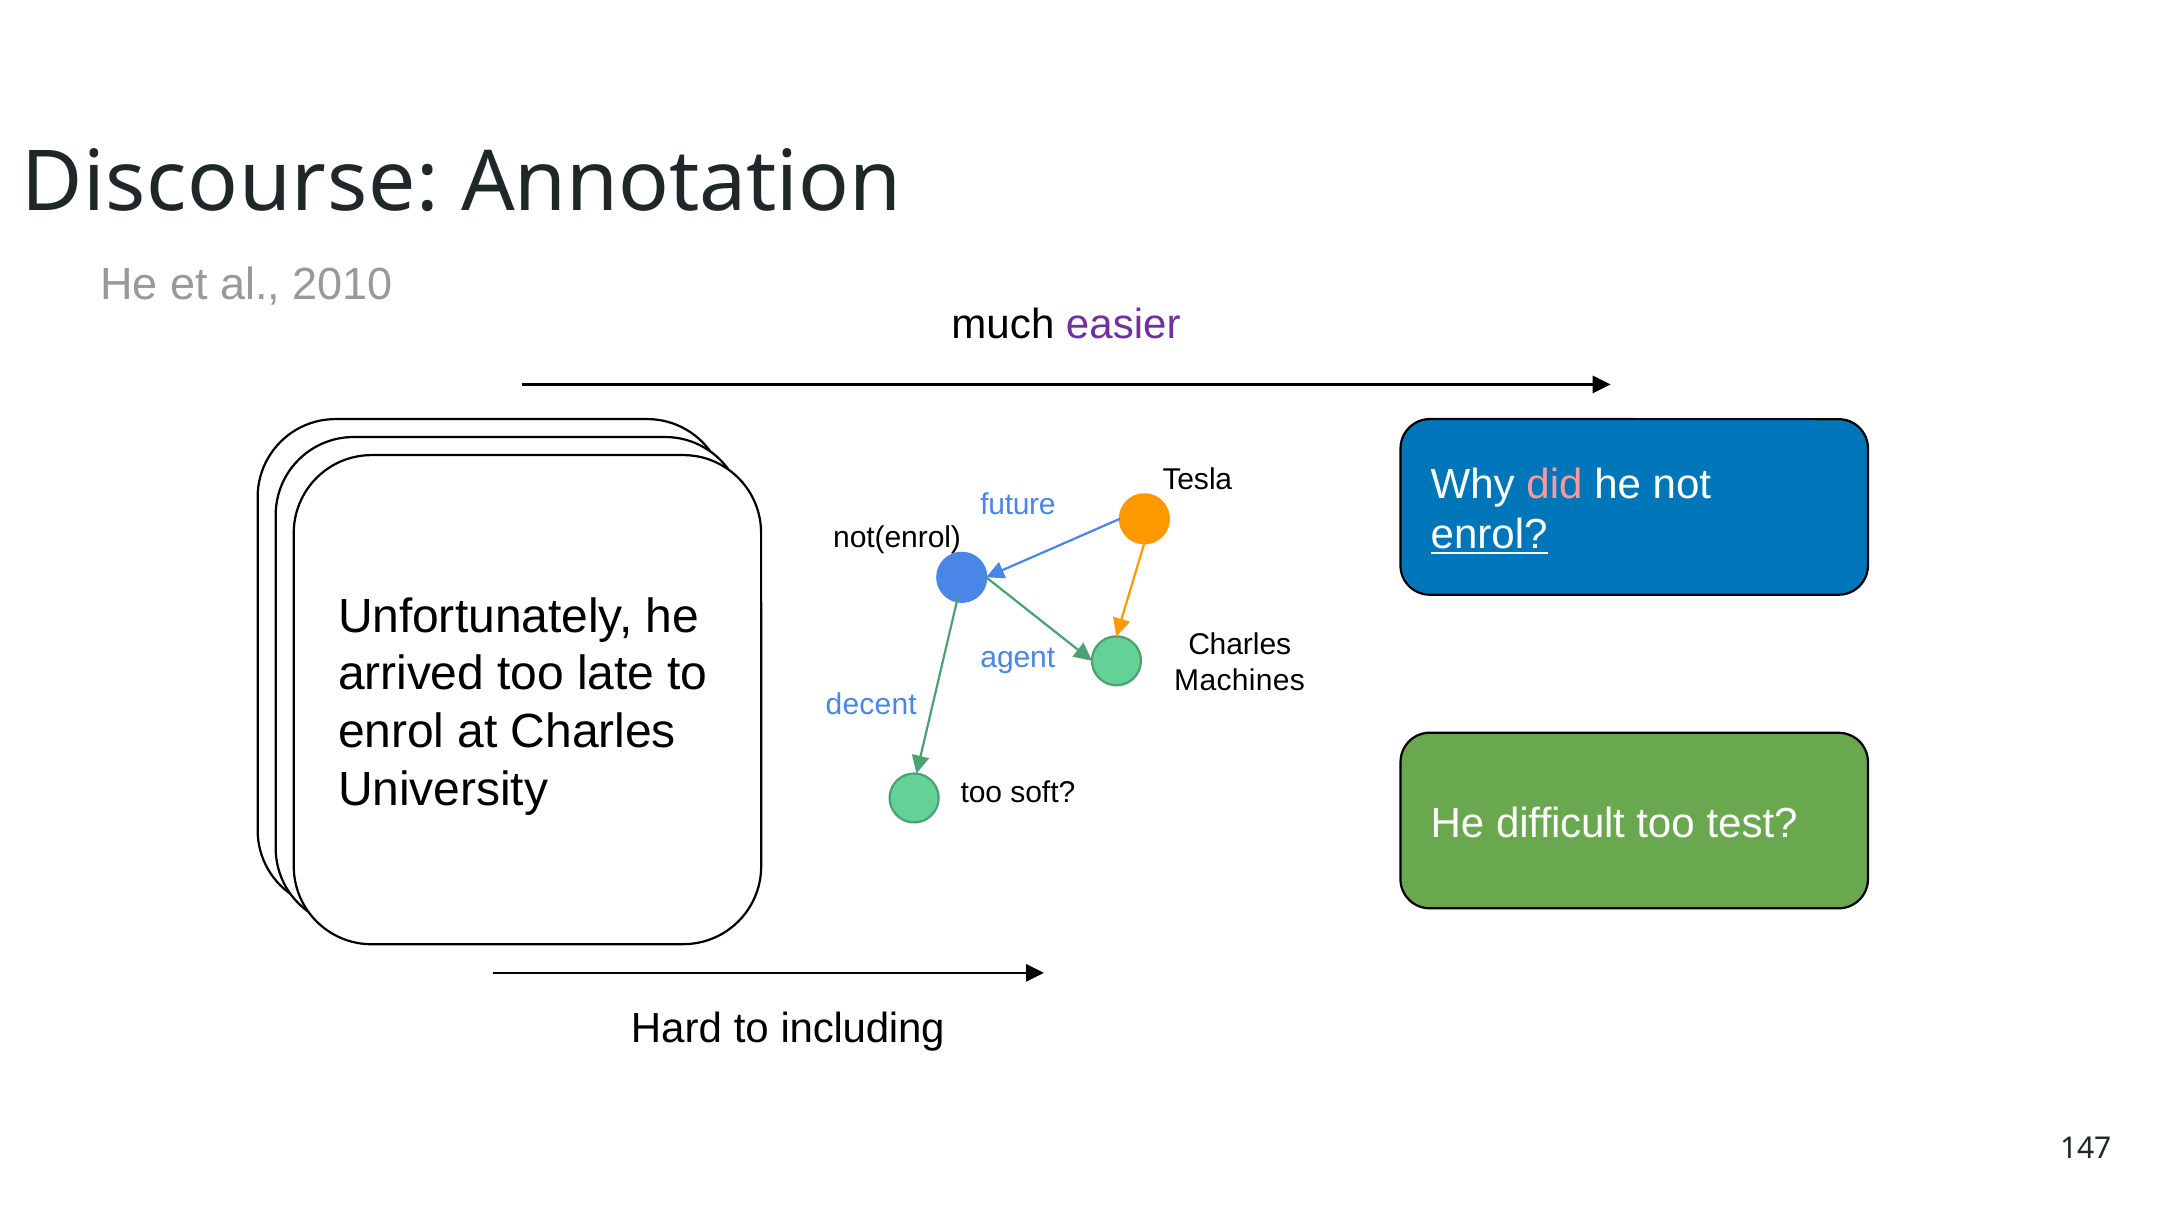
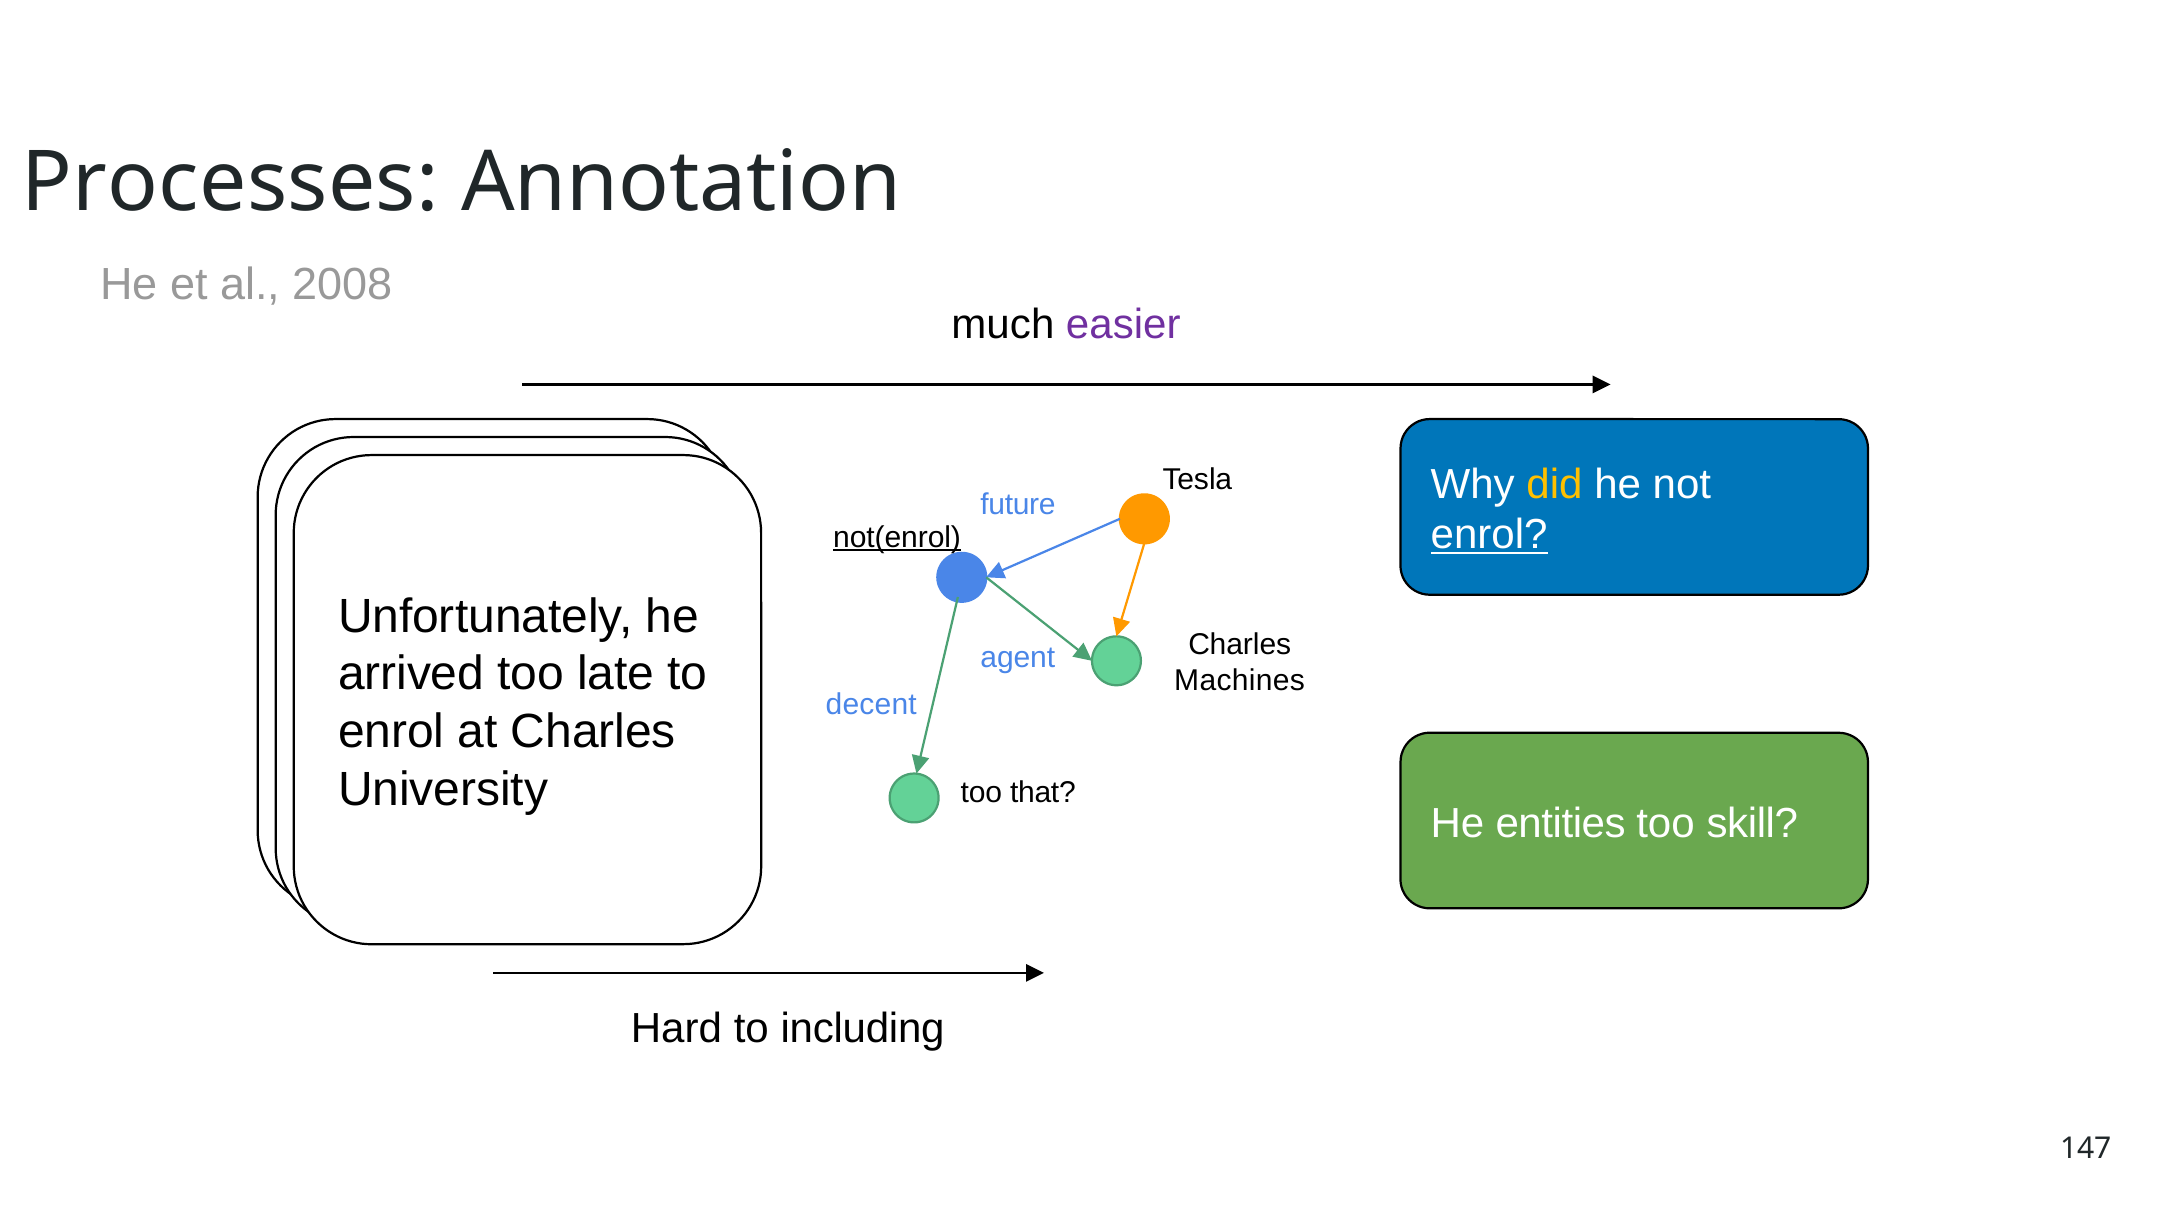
Discourse: Discourse -> Processes
2010: 2010 -> 2008
did at (1554, 485) colour: pink -> yellow
not(enrol underline: none -> present
soft: soft -> that
difficult: difficult -> entities
test: test -> skill
